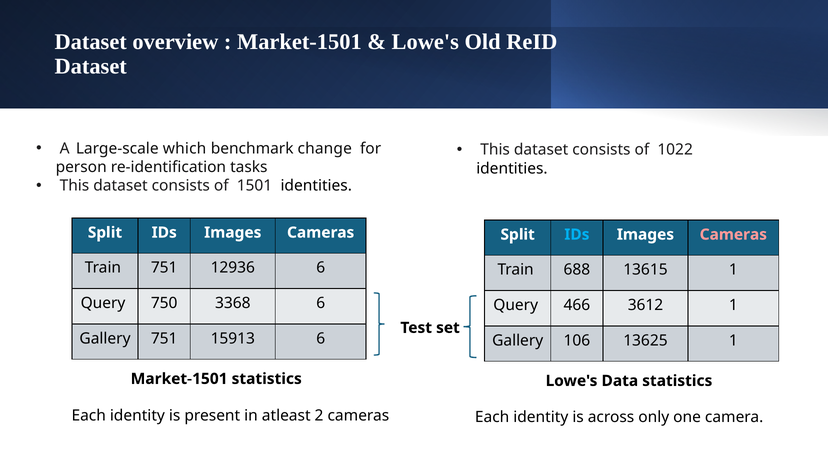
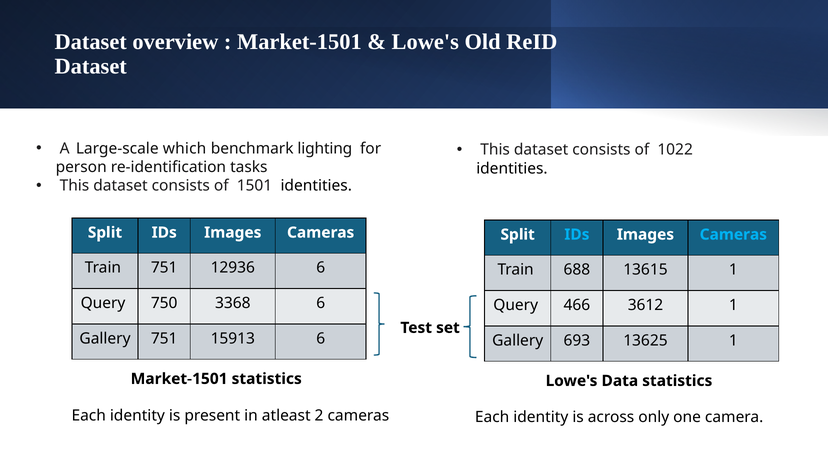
change: change -> lighting
Cameras at (733, 234) colour: pink -> light blue
106: 106 -> 693
